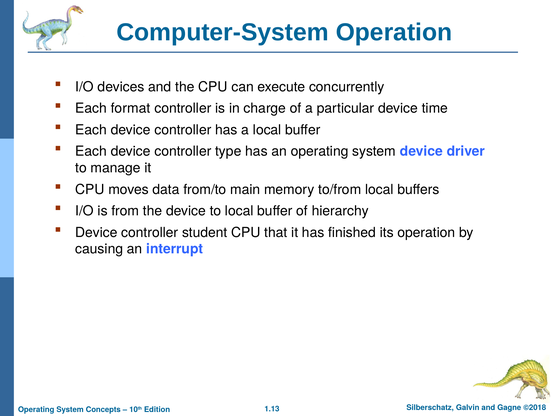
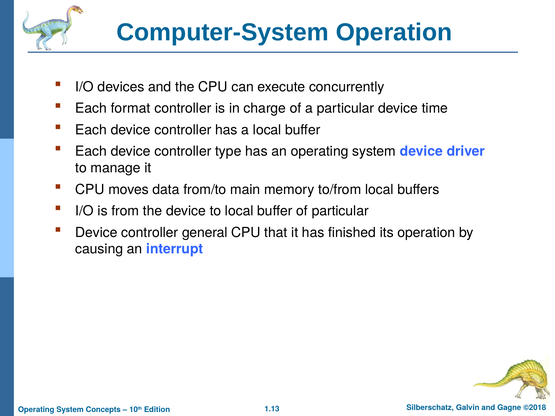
of hierarchy: hierarchy -> particular
student: student -> general
